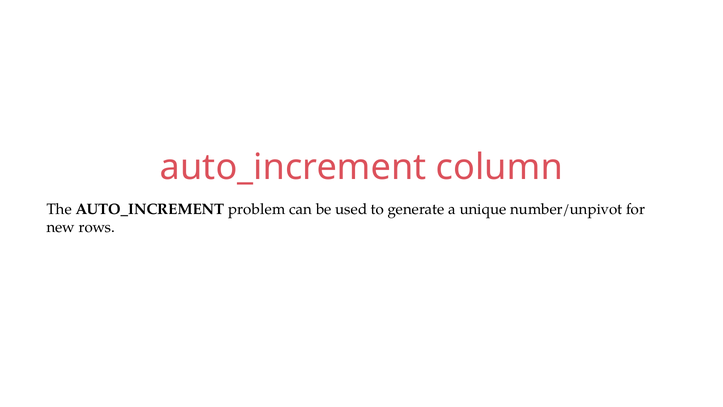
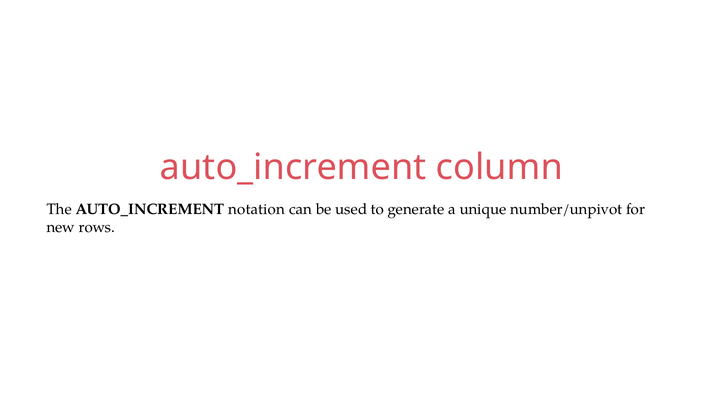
problem: problem -> notation
